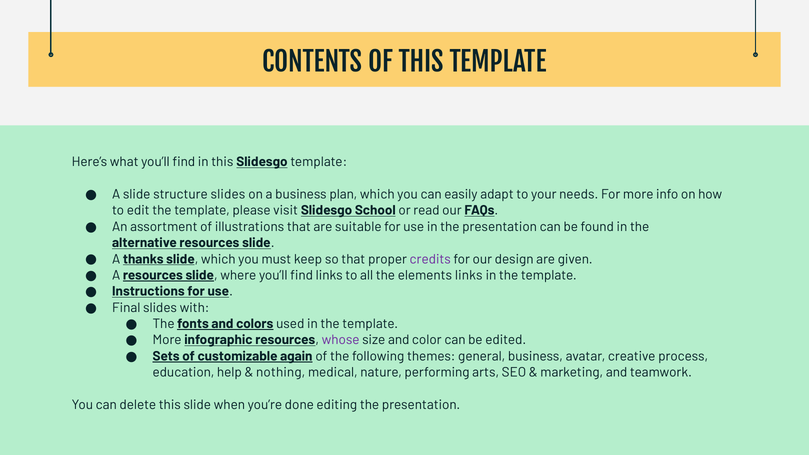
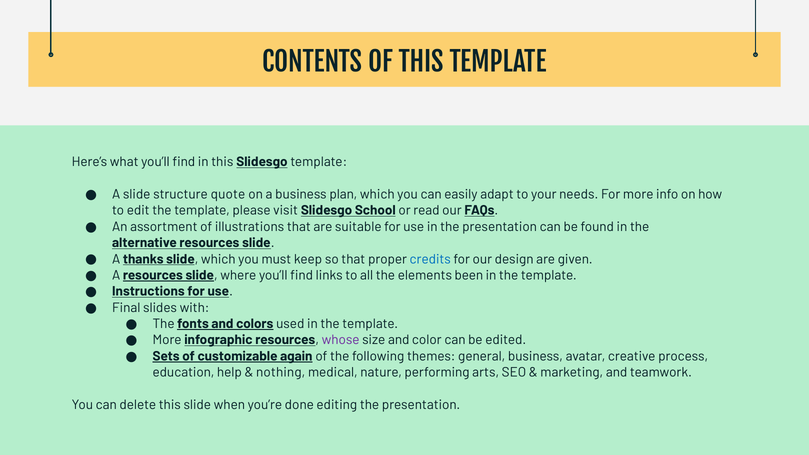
structure slides: slides -> quote
credits colour: purple -> blue
elements links: links -> been
